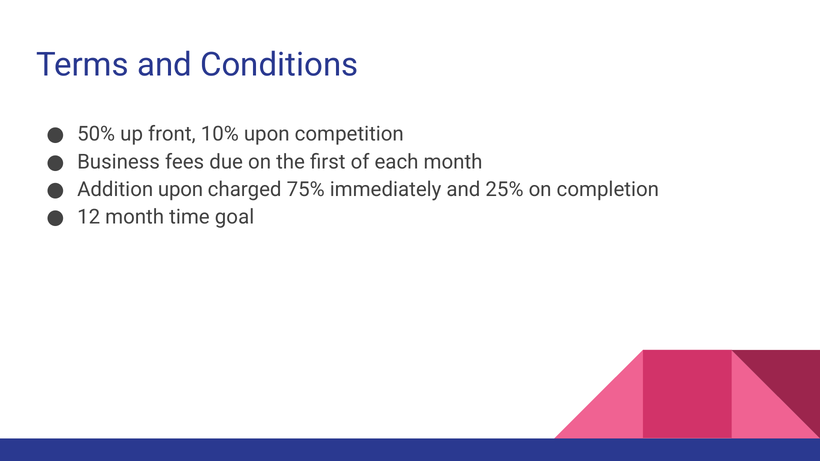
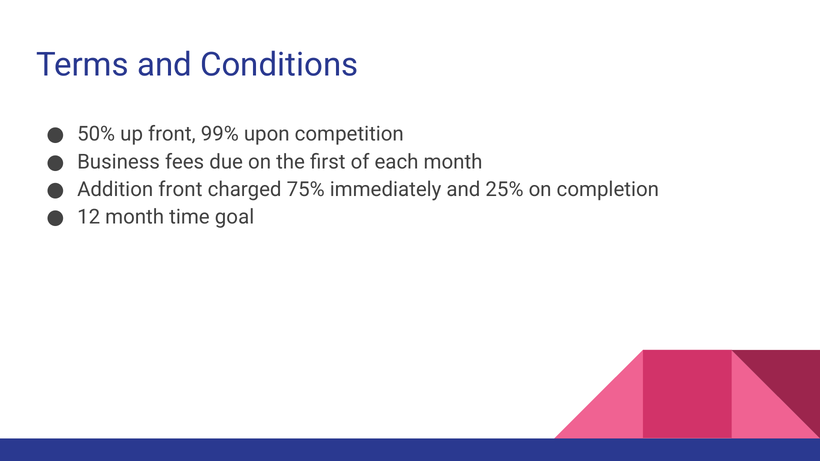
10%: 10% -> 99%
Addition upon: upon -> front
